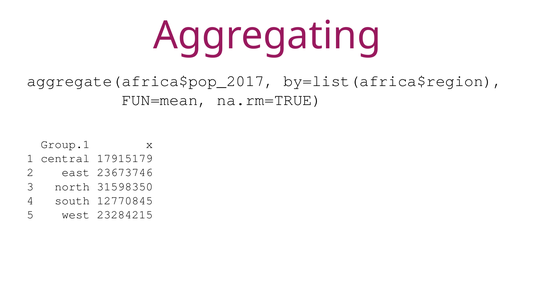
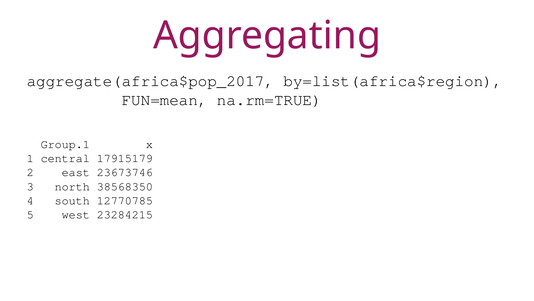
31598350: 31598350 -> 38568350
12770845: 12770845 -> 12770785
